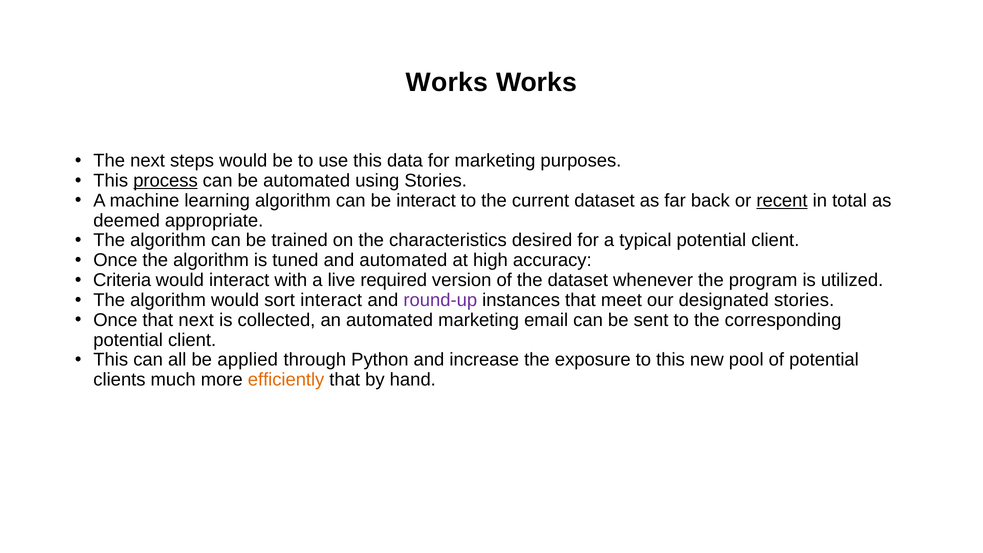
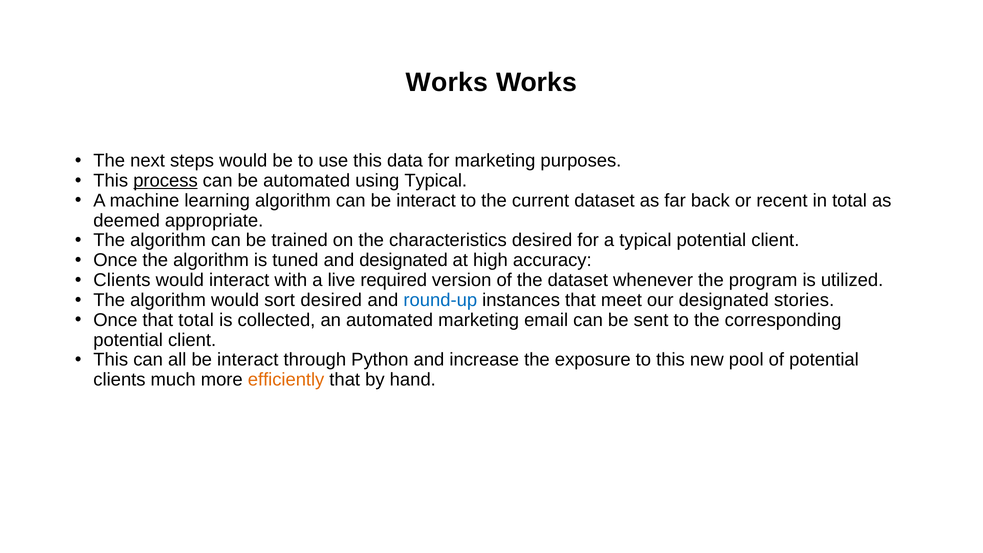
using Stories: Stories -> Typical
recent underline: present -> none
and automated: automated -> designated
Criteria at (122, 280): Criteria -> Clients
sort interact: interact -> desired
round-up colour: purple -> blue
that next: next -> total
all be applied: applied -> interact
